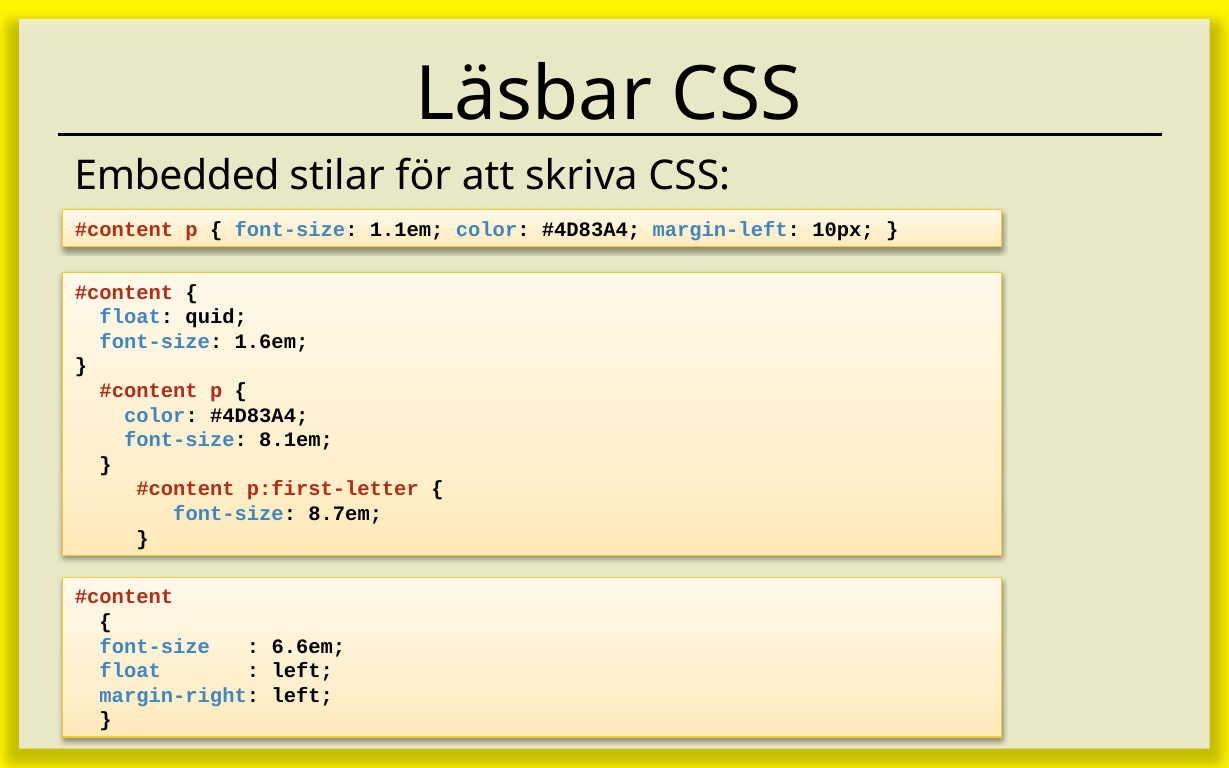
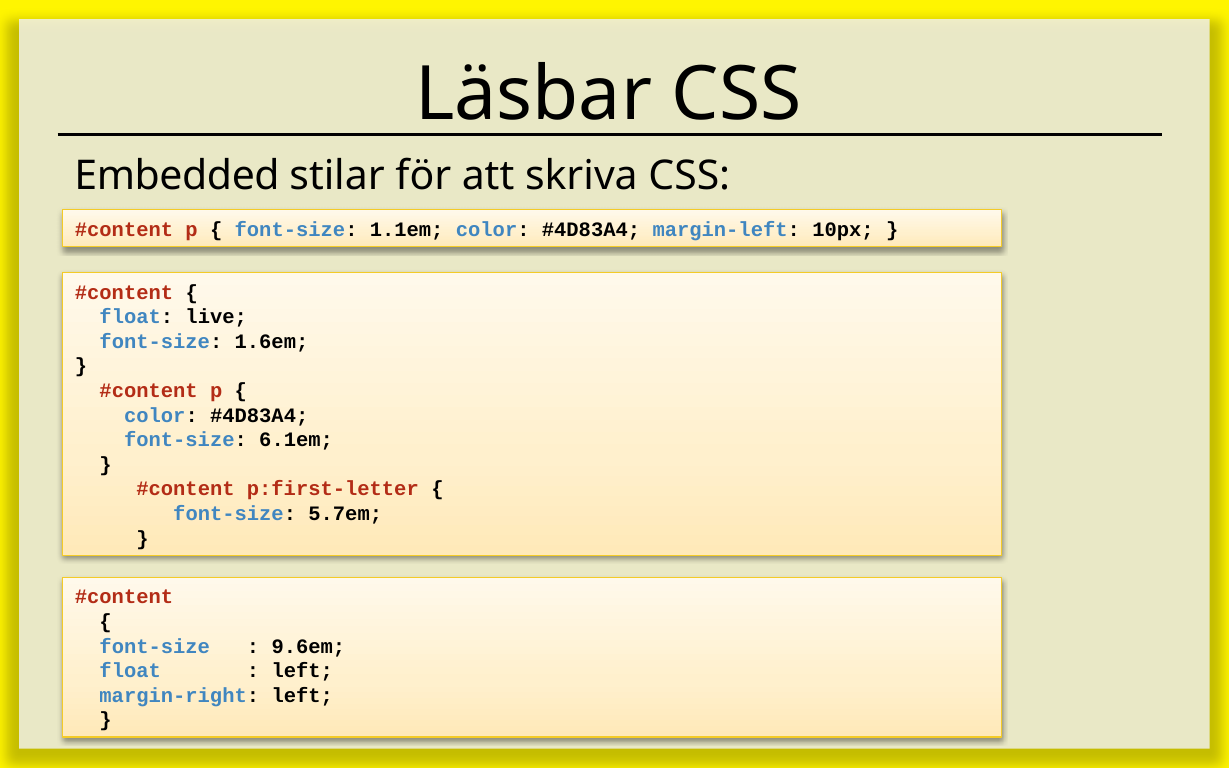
quid: quid -> live
8.1em: 8.1em -> 6.1em
8.7em: 8.7em -> 5.7em
6.6em: 6.6em -> 9.6em
